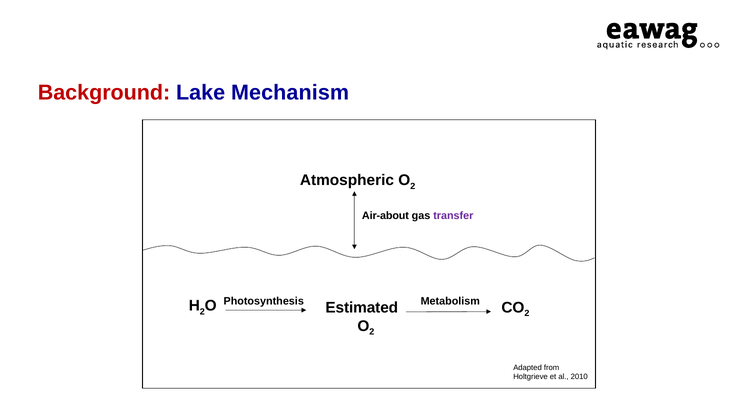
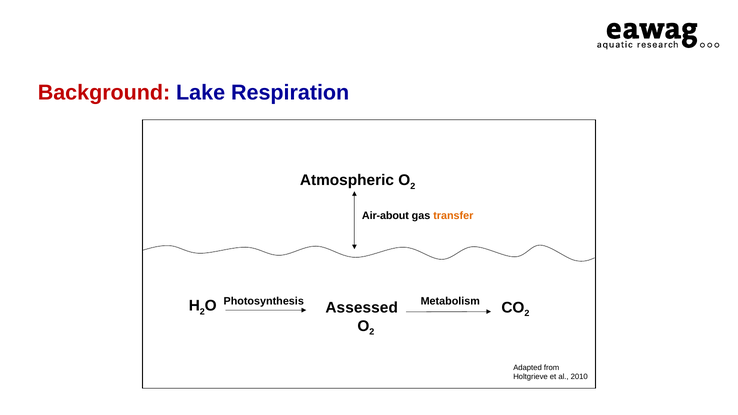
Mechanism: Mechanism -> Respiration
transfer colour: purple -> orange
Estimated: Estimated -> Assessed
